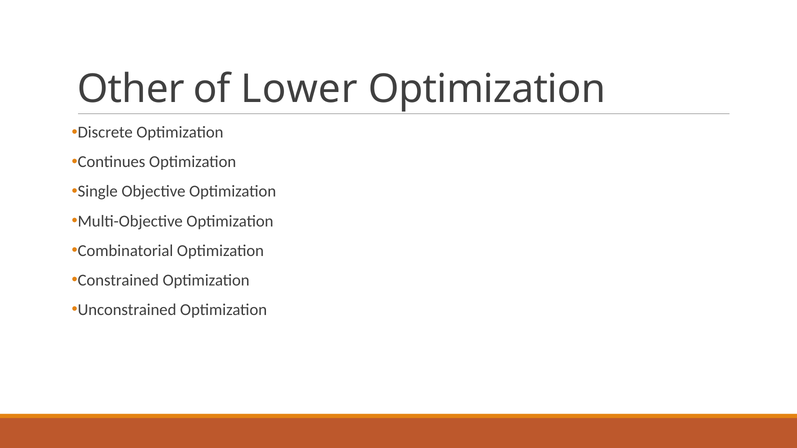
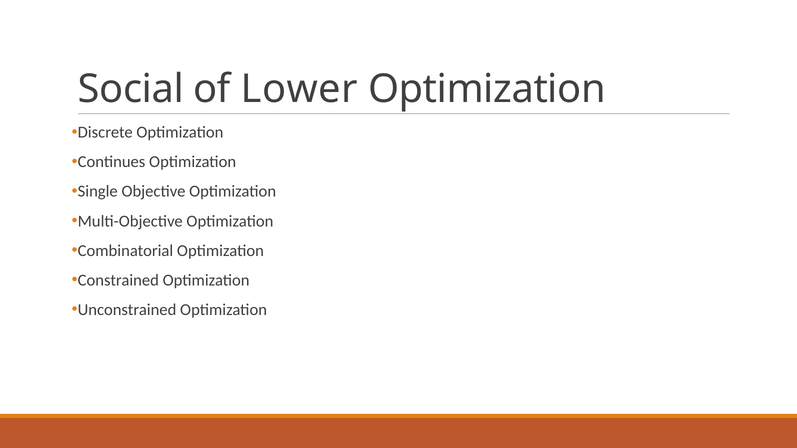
Other: Other -> Social
